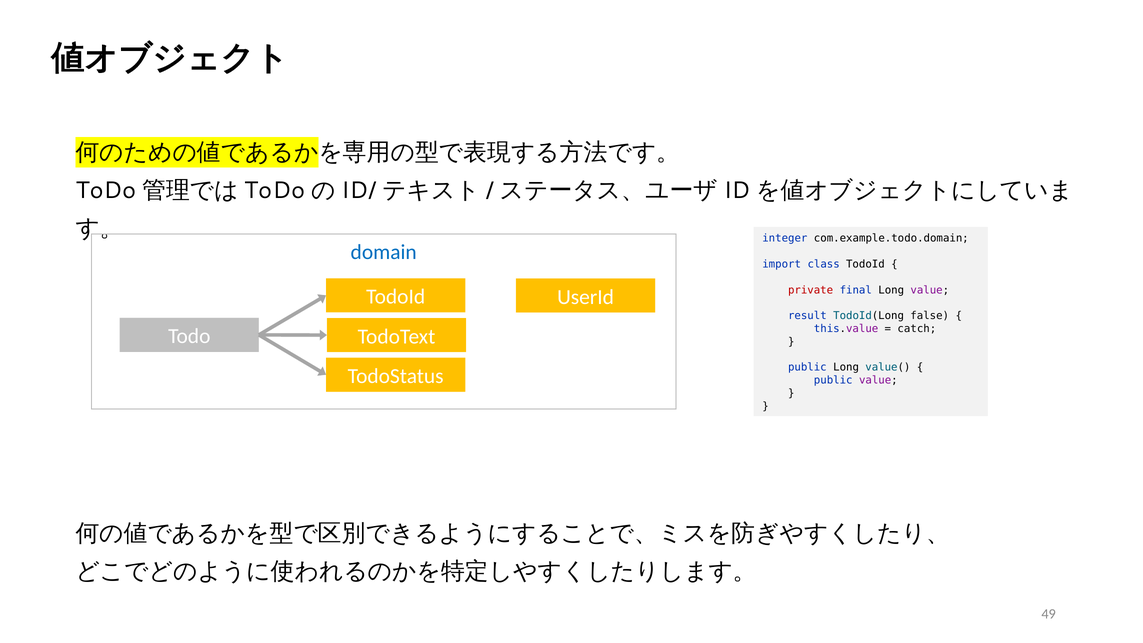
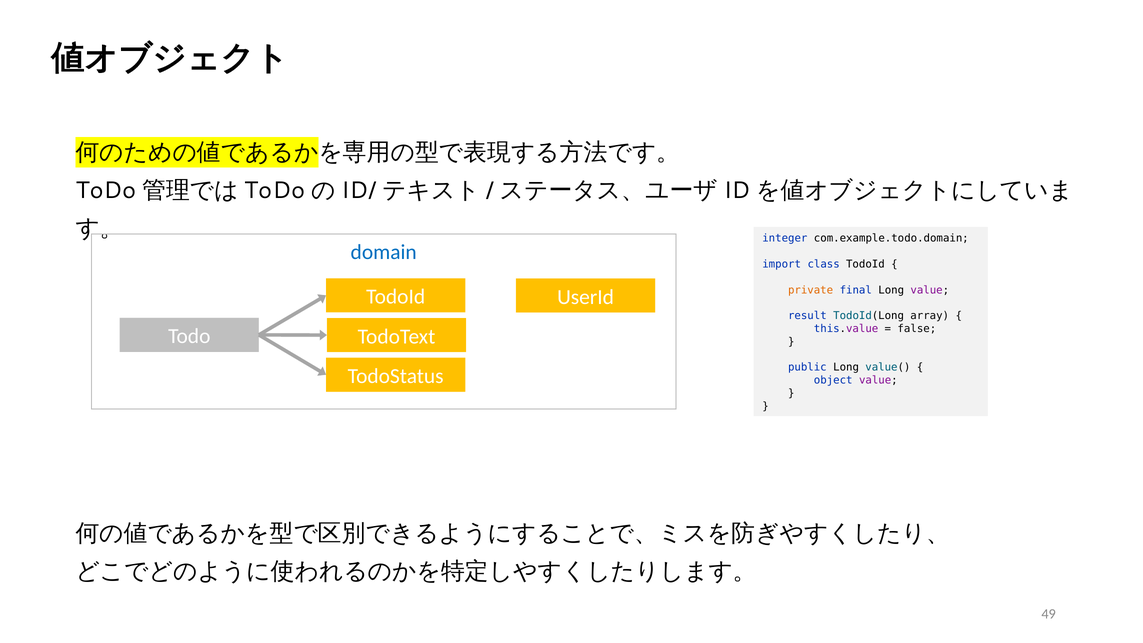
private colour: red -> orange
false: false -> array
catch: catch -> false
public at (833, 380): public -> object
